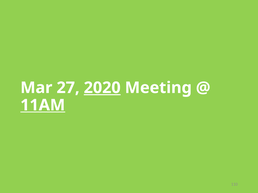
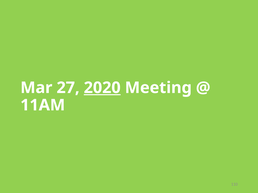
11AM underline: present -> none
